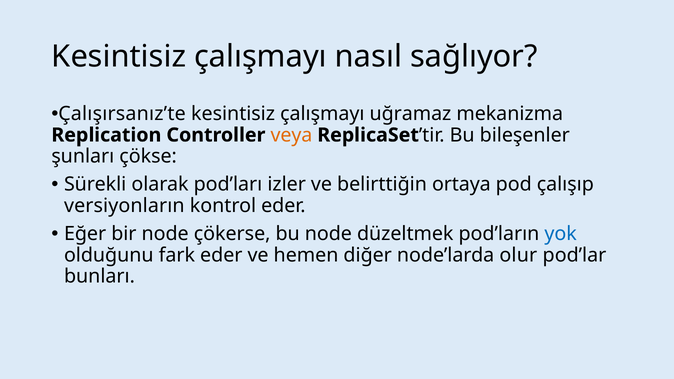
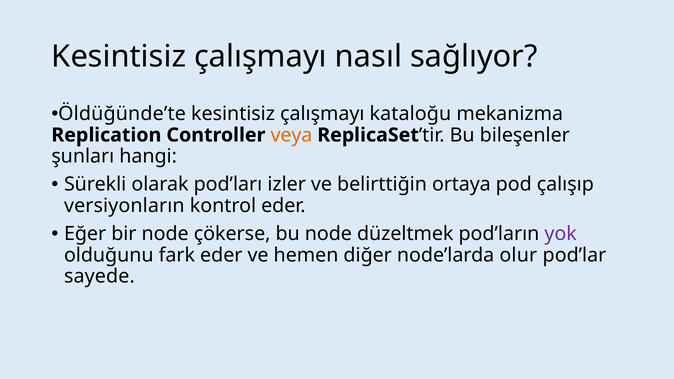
Çalışırsanız’te: Çalışırsanız’te -> Öldüğünde’te
uğramaz: uğramaz -> kataloğu
çökse: çökse -> hangi
yok colour: blue -> purple
bunları: bunları -> sayede
